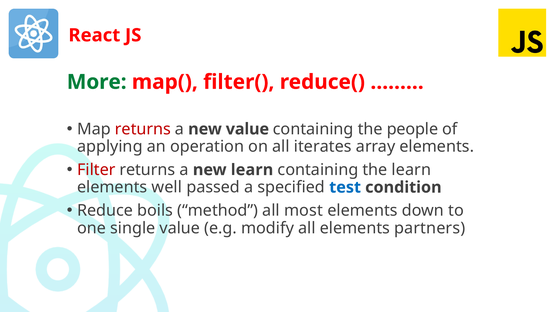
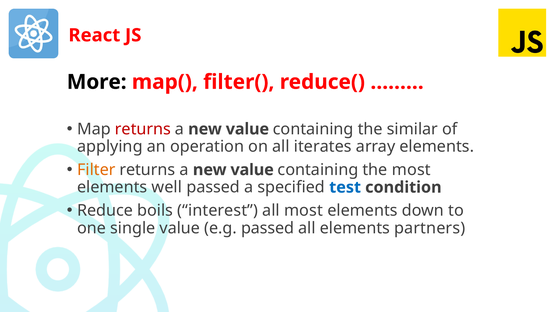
More colour: green -> black
people: people -> similar
Filter colour: red -> orange
learn at (252, 170): learn -> value
the learn: learn -> most
method: method -> interest
e.g modify: modify -> passed
